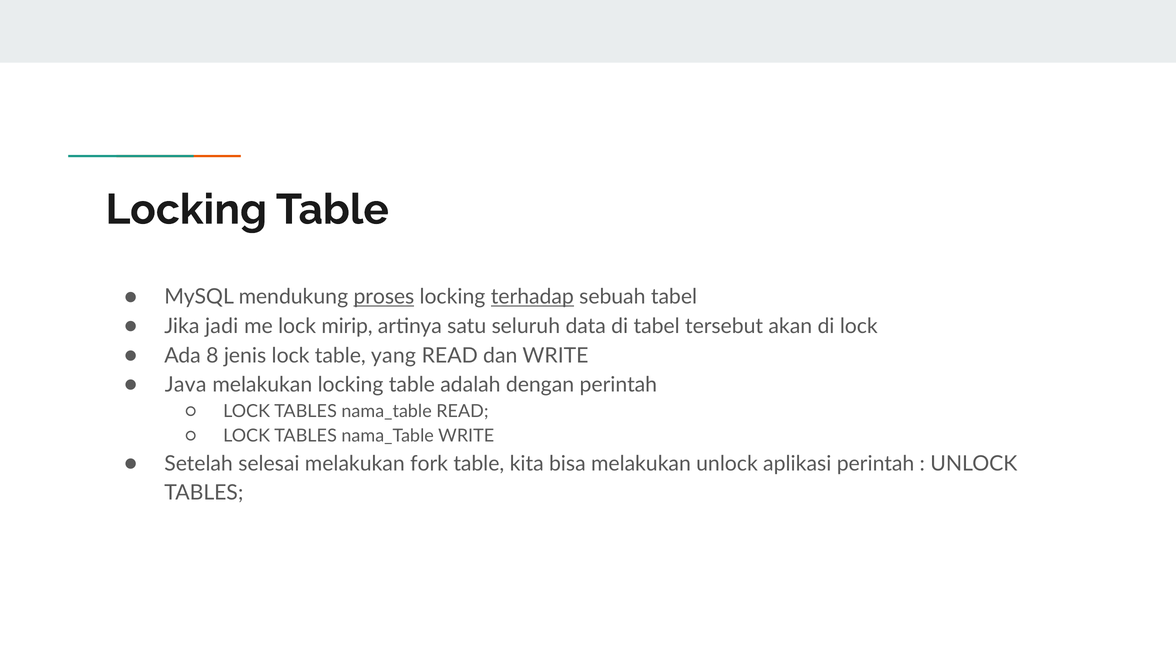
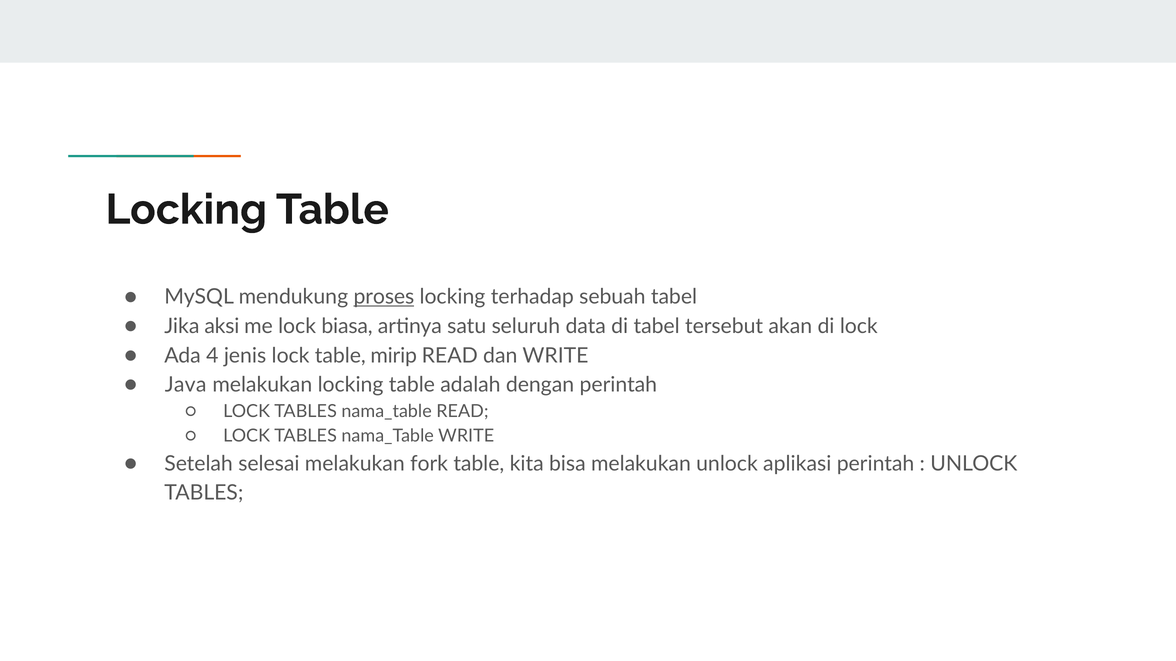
terhadap underline: present -> none
jadi: jadi -> aksi
mirip: mirip -> biasa
8: 8 -> 4
yang: yang -> mirip
